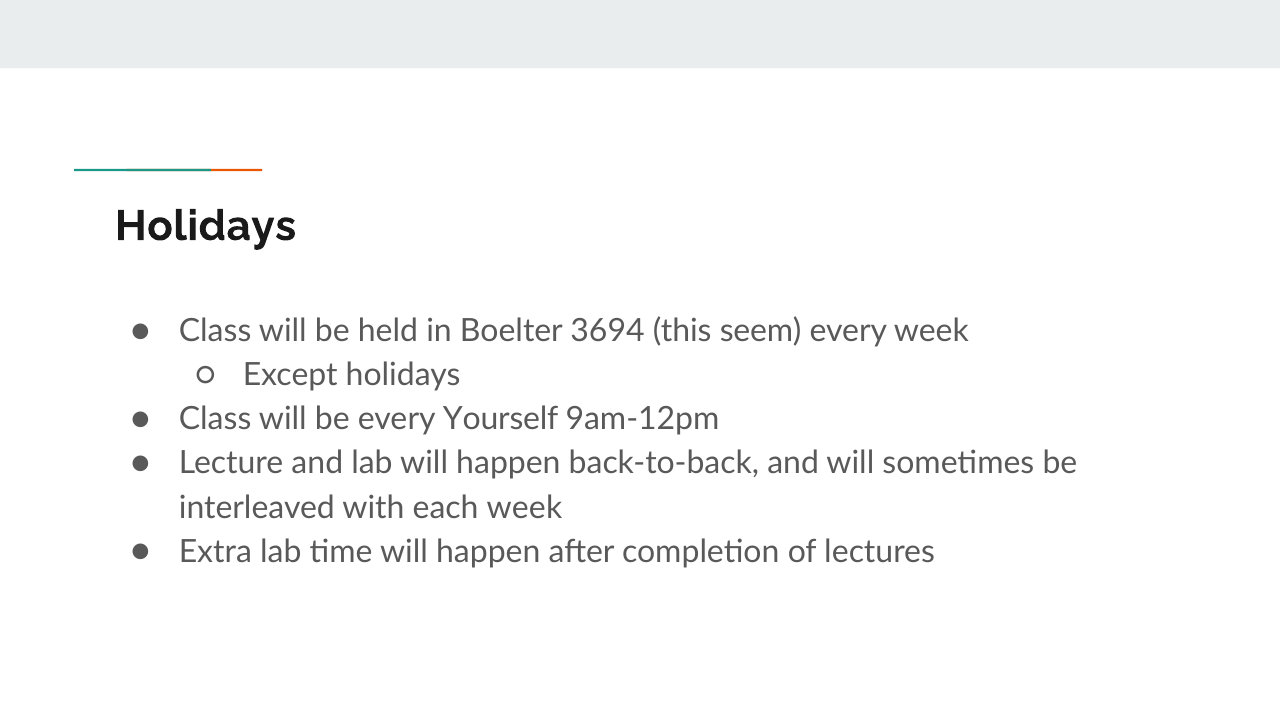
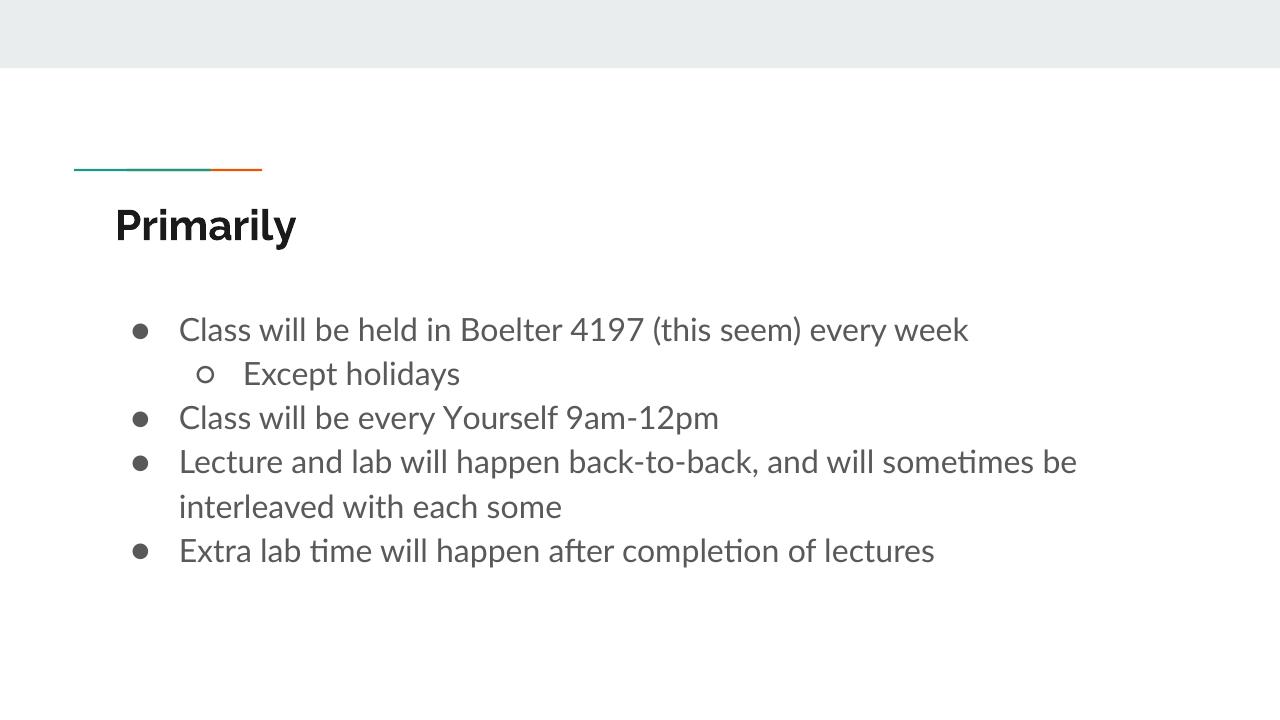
Holidays at (206, 226): Holidays -> Primarily
3694: 3694 -> 4197
each week: week -> some
